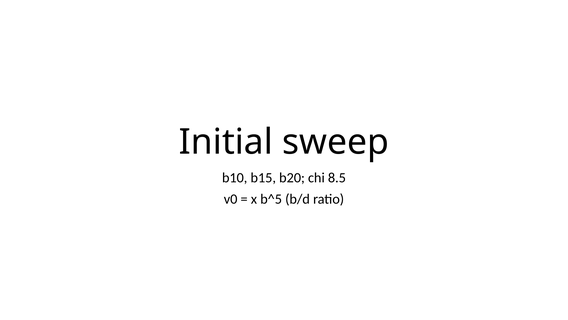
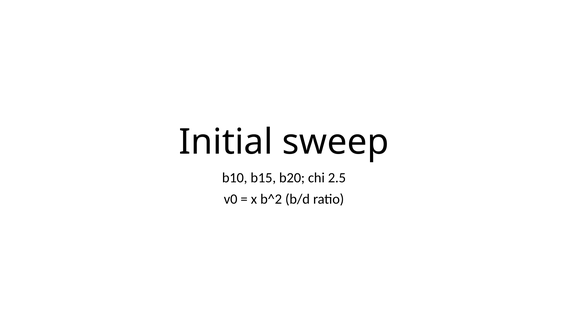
8.5: 8.5 -> 2.5
b^5: b^5 -> b^2
